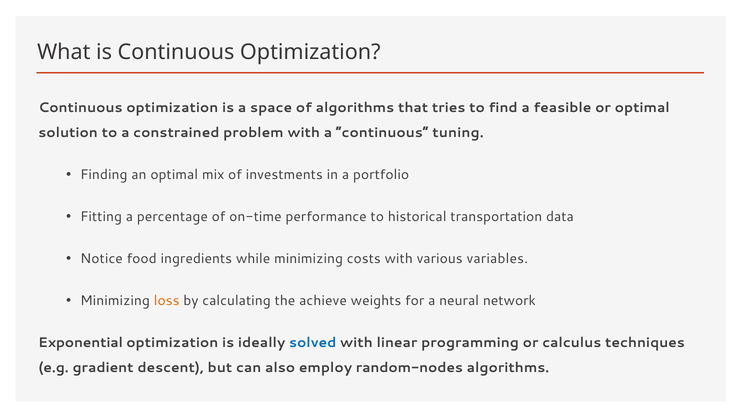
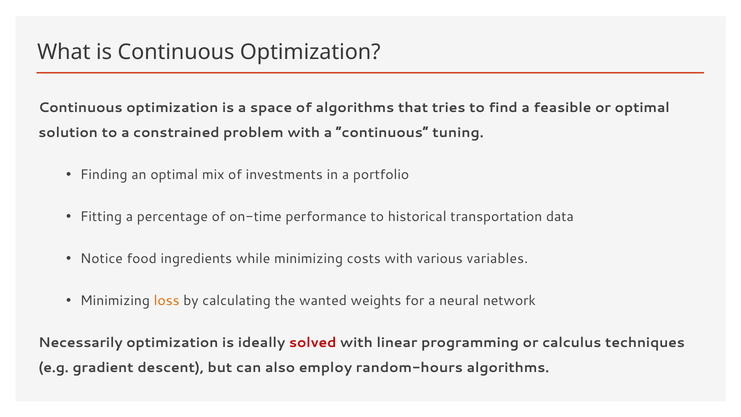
achieve: achieve -> wanted
Exponential: Exponential -> Necessarily
solved colour: blue -> red
random-nodes: random-nodes -> random-hours
